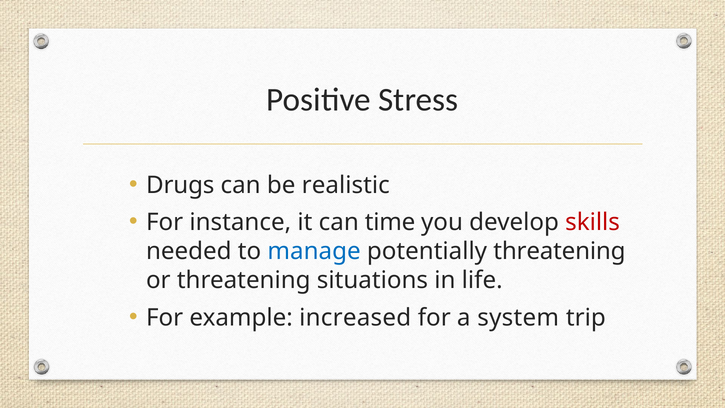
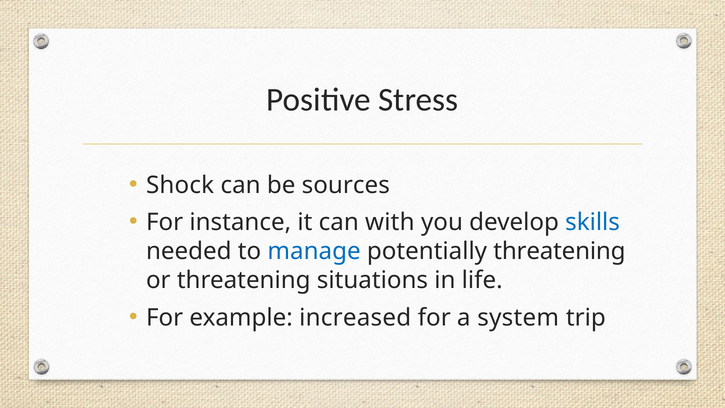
Drugs: Drugs -> Shock
realistic: realistic -> sources
time: time -> with
skills colour: red -> blue
